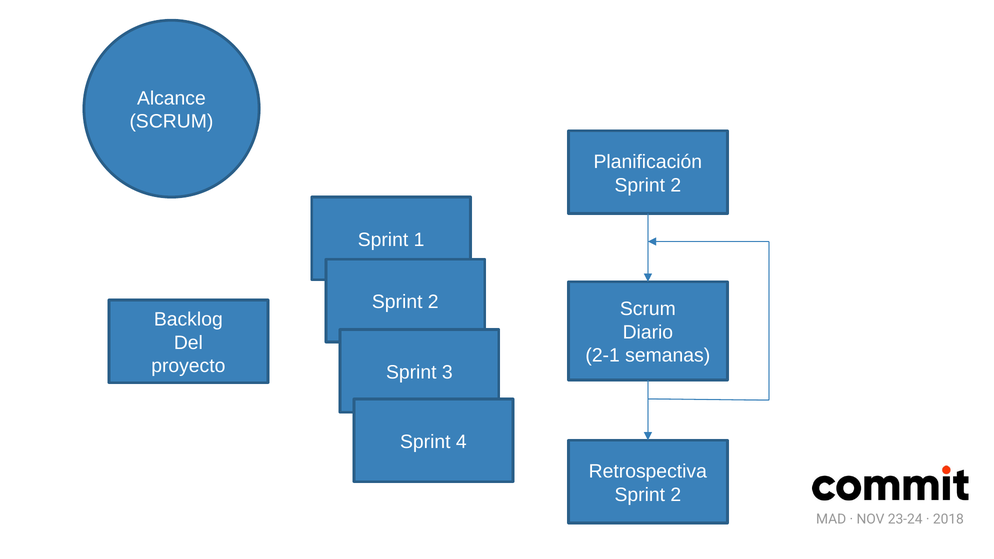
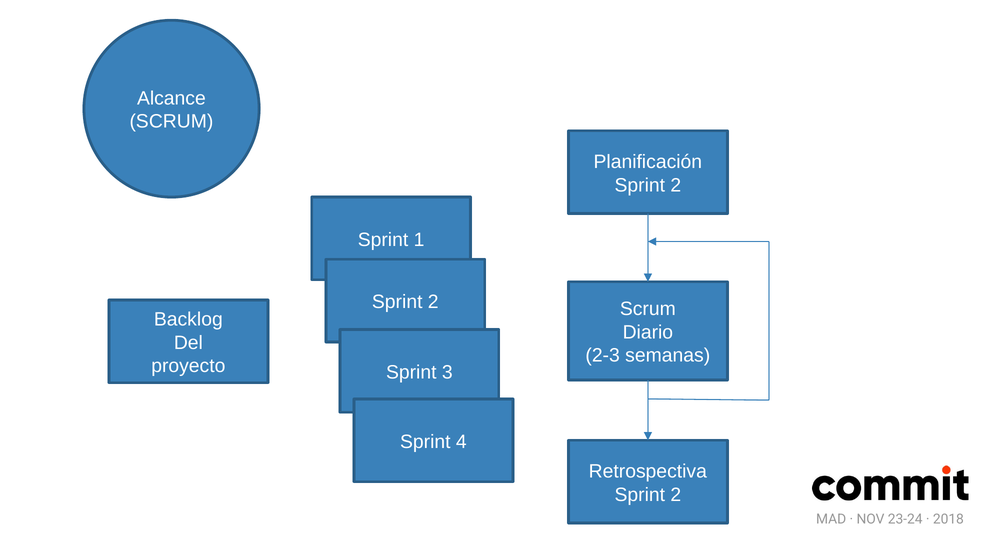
2-1: 2-1 -> 2-3
